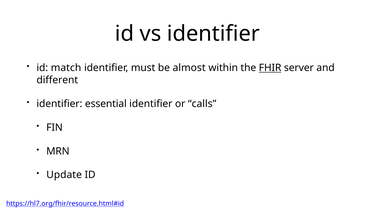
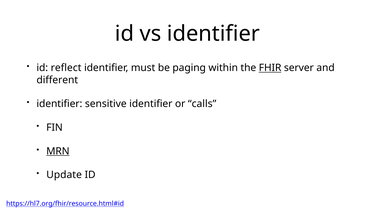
match: match -> reflect
almost: almost -> paging
essential: essential -> sensitive
MRN underline: none -> present
